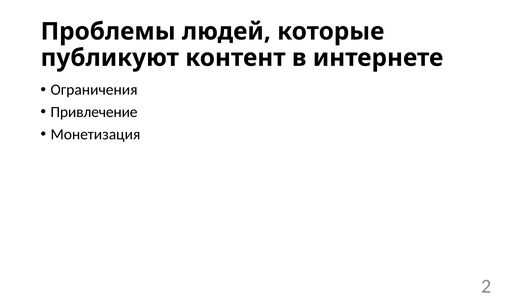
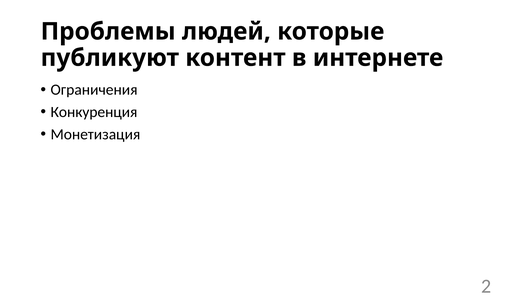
Привлечение: Привлечение -> Конкуренция
